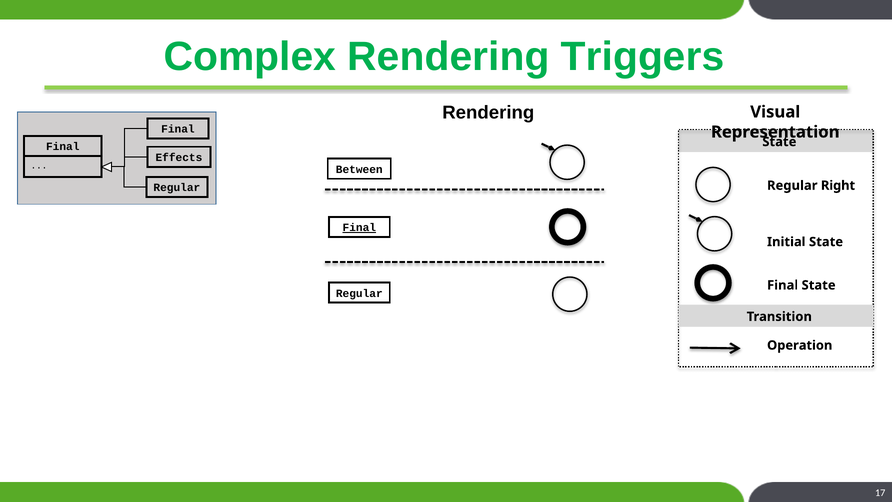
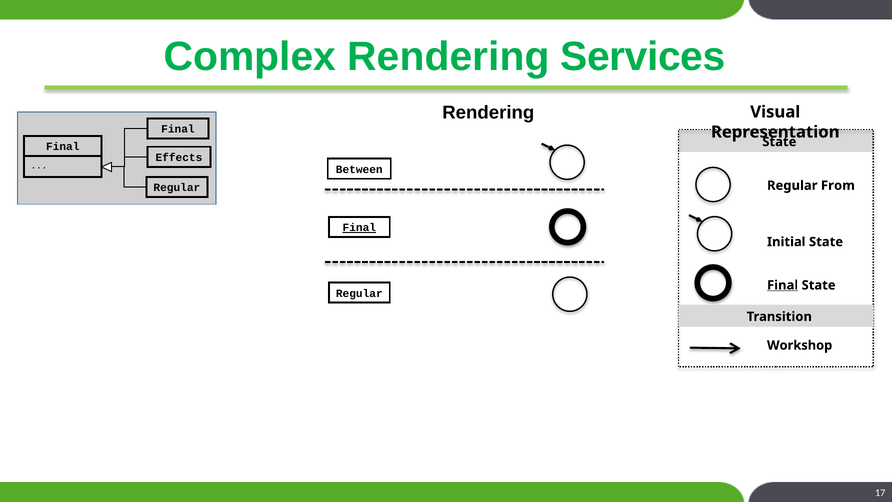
Triggers: Triggers -> Services
Right: Right -> From
Final at (783, 285) underline: none -> present
Operation: Operation -> Workshop
